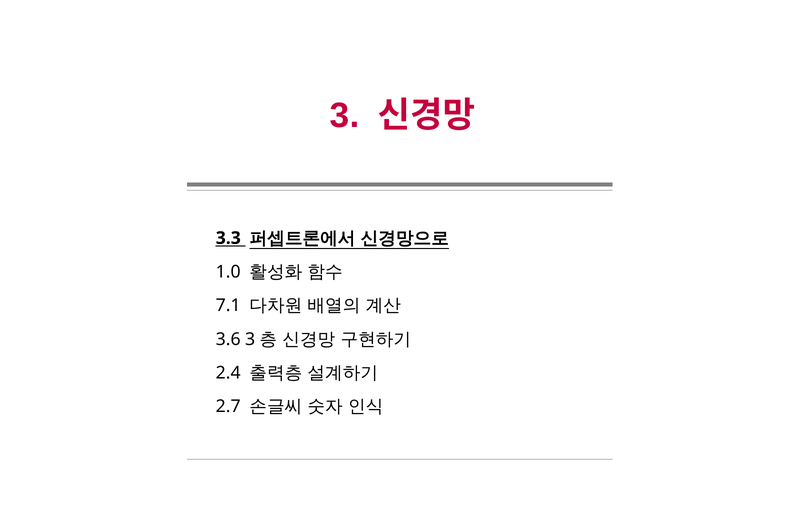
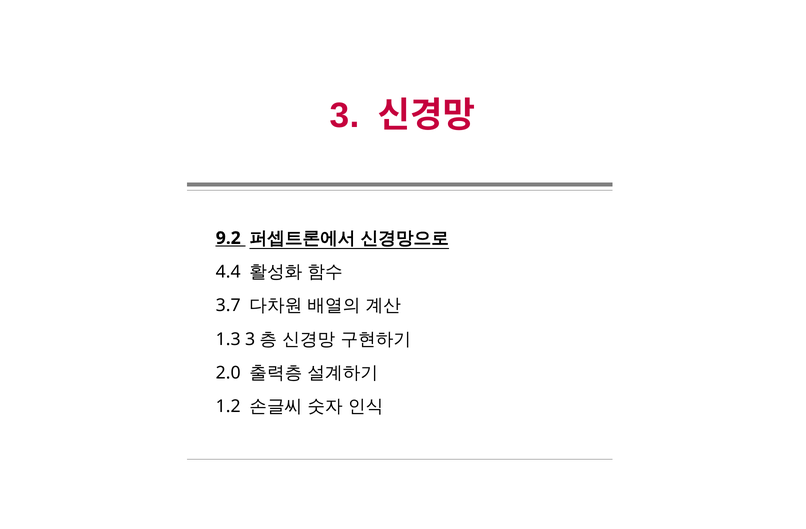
3.3: 3.3 -> 9.2
1.0: 1.0 -> 4.4
7.1: 7.1 -> 3.7
3.6: 3.6 -> 1.3
2.4: 2.4 -> 2.0
2.7: 2.7 -> 1.2
